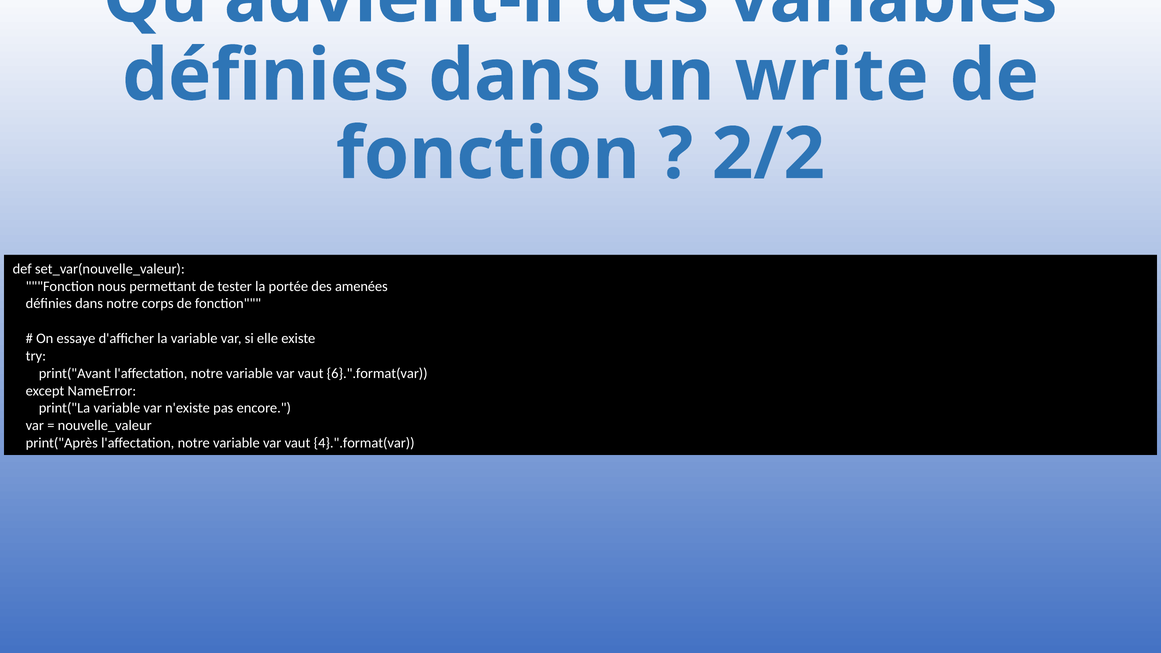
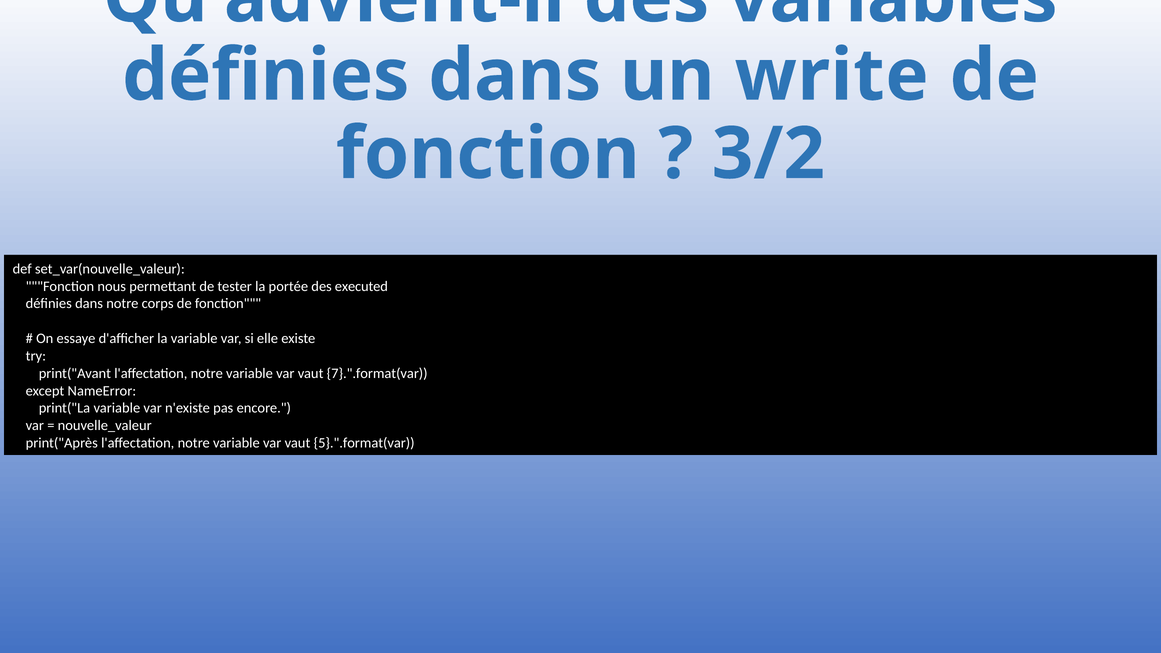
2/2: 2/2 -> 3/2
amenées: amenées -> executed
6}.".format(var: 6}.".format(var -> 7}.".format(var
4}.".format(var: 4}.".format(var -> 5}.".format(var
